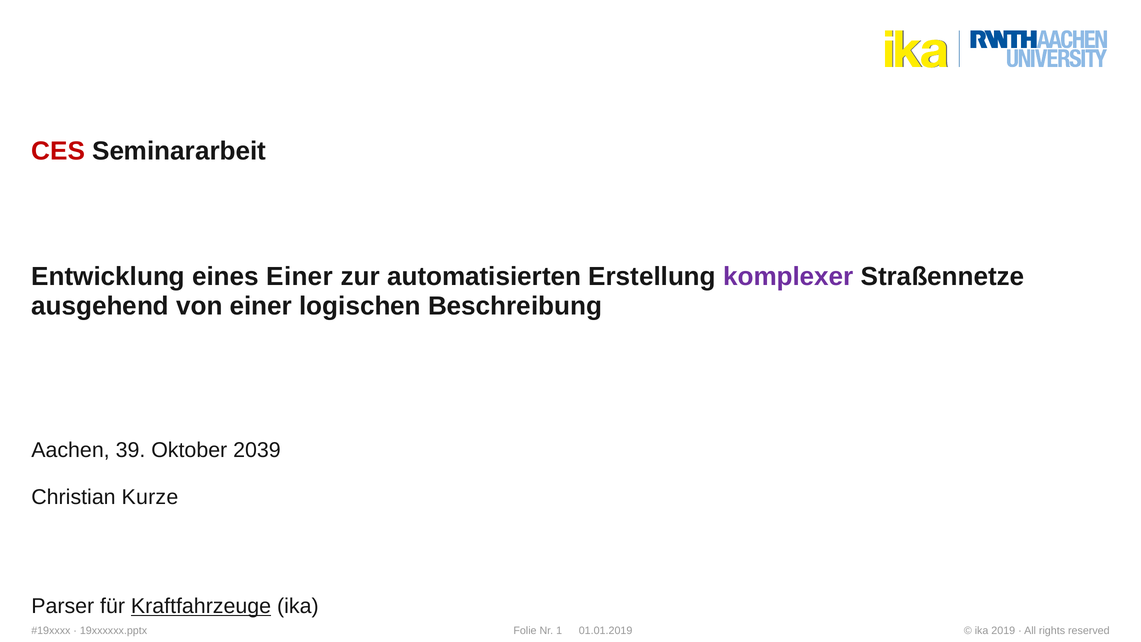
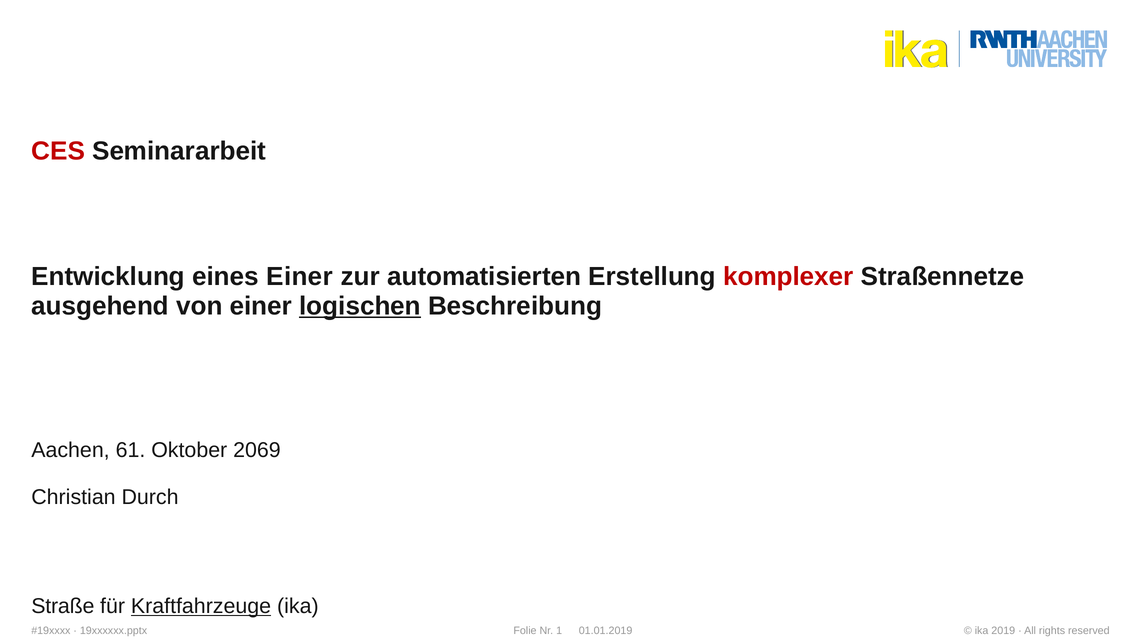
komplexer colour: purple -> red
logischen underline: none -> present
39: 39 -> 61
2039: 2039 -> 2069
Kurze: Kurze -> Durch
Parser: Parser -> Straße
